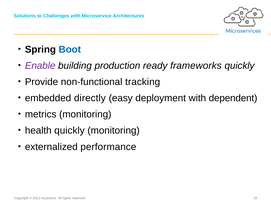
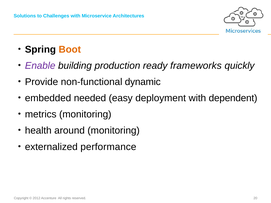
Boot colour: blue -> orange
tracking: tracking -> dynamic
directly: directly -> needed
health quickly: quickly -> around
